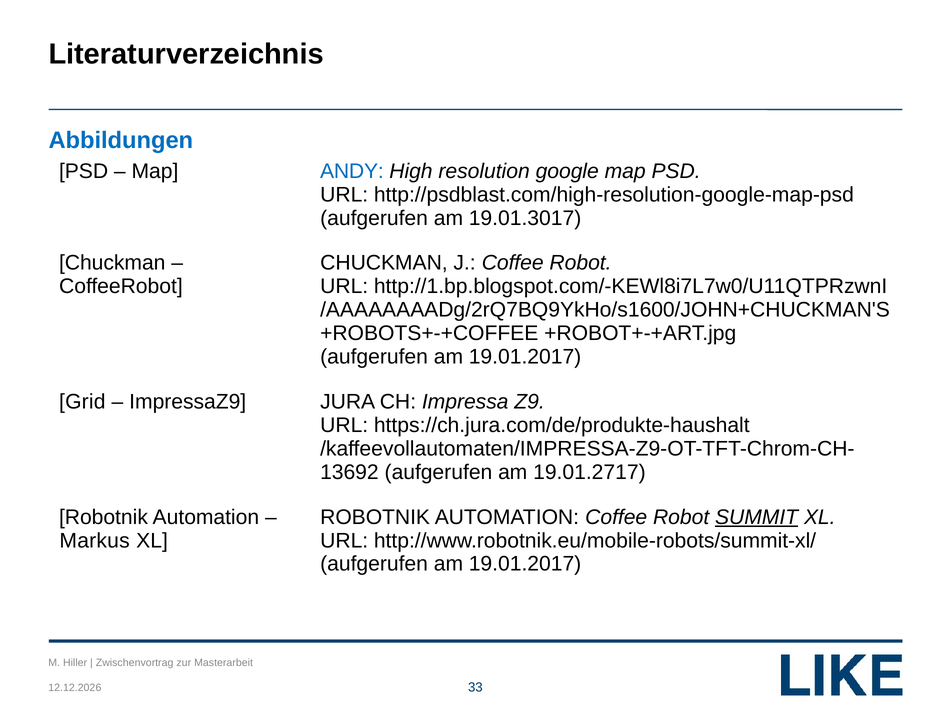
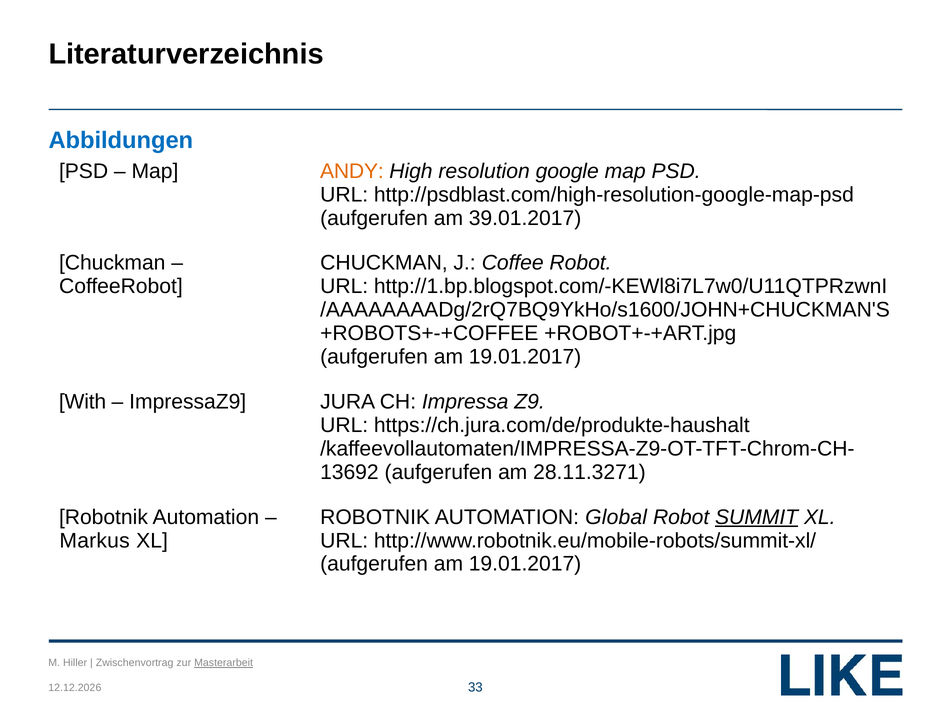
ANDY colour: blue -> orange
19.01.3017: 19.01.3017 -> 39.01.2017
Grid: Grid -> With
19.01.2717: 19.01.2717 -> 28.11.3271
AUTOMATION Coffee: Coffee -> Global
Masterarbeit underline: none -> present
